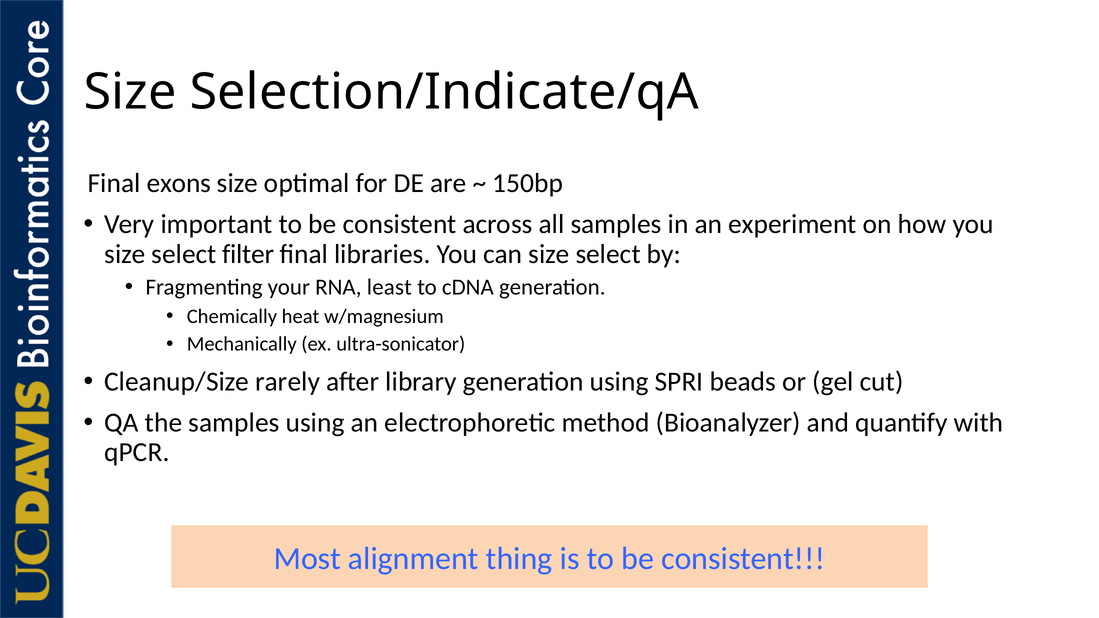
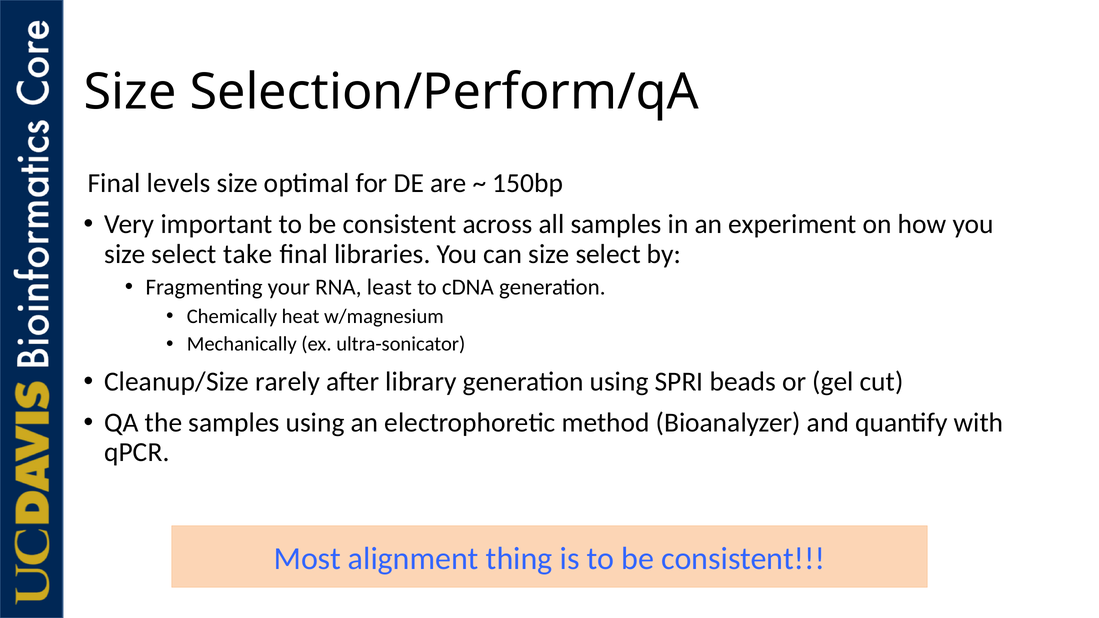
Selection/Indicate/qA: Selection/Indicate/qA -> Selection/Perform/qA
exons: exons -> levels
filter: filter -> take
